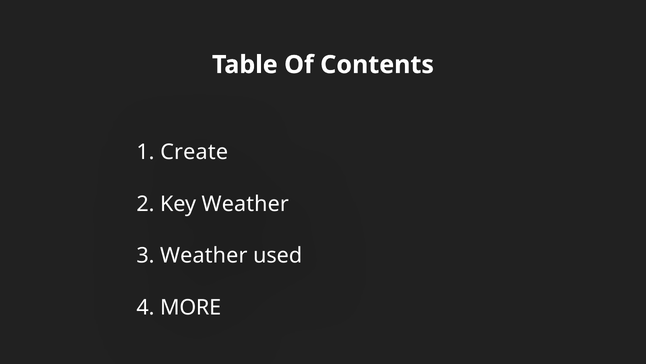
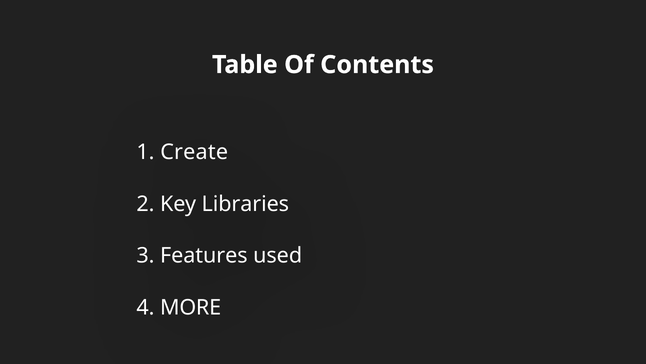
Key Weather: Weather -> Libraries
3 Weather: Weather -> Features
